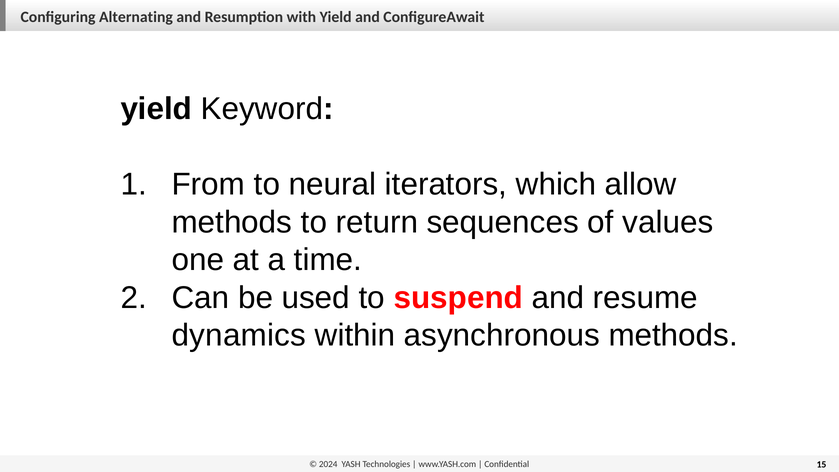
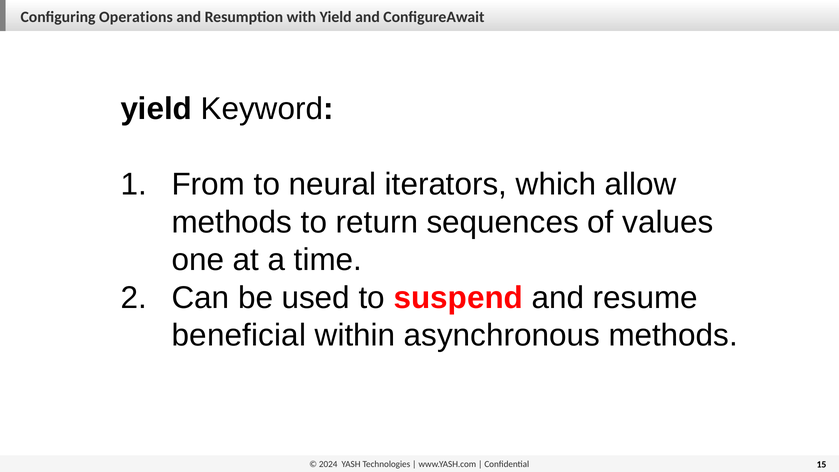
Alternating: Alternating -> Operations
dynamics: dynamics -> beneficial
